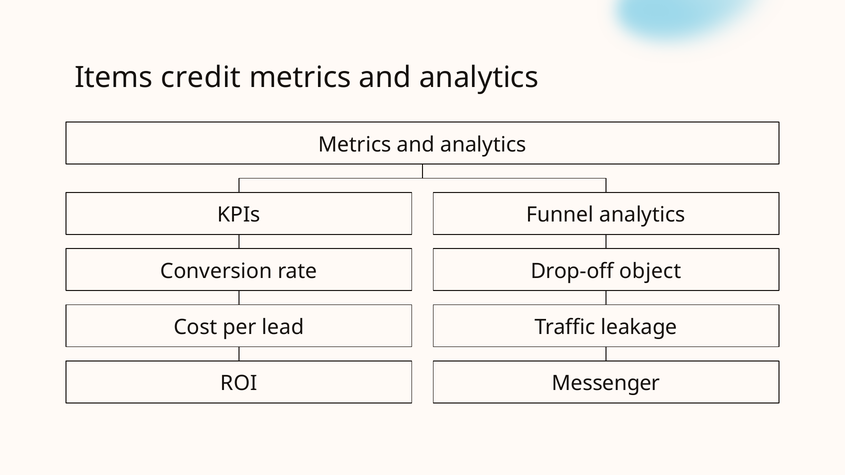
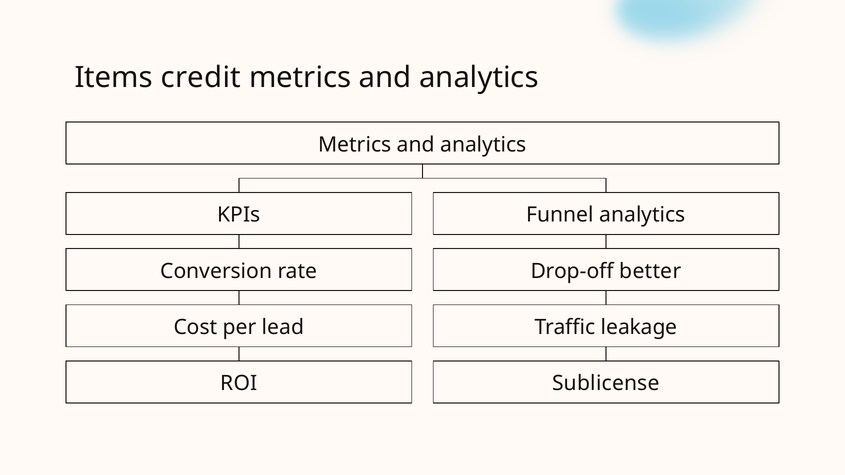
object: object -> better
Messenger: Messenger -> Sublicense
